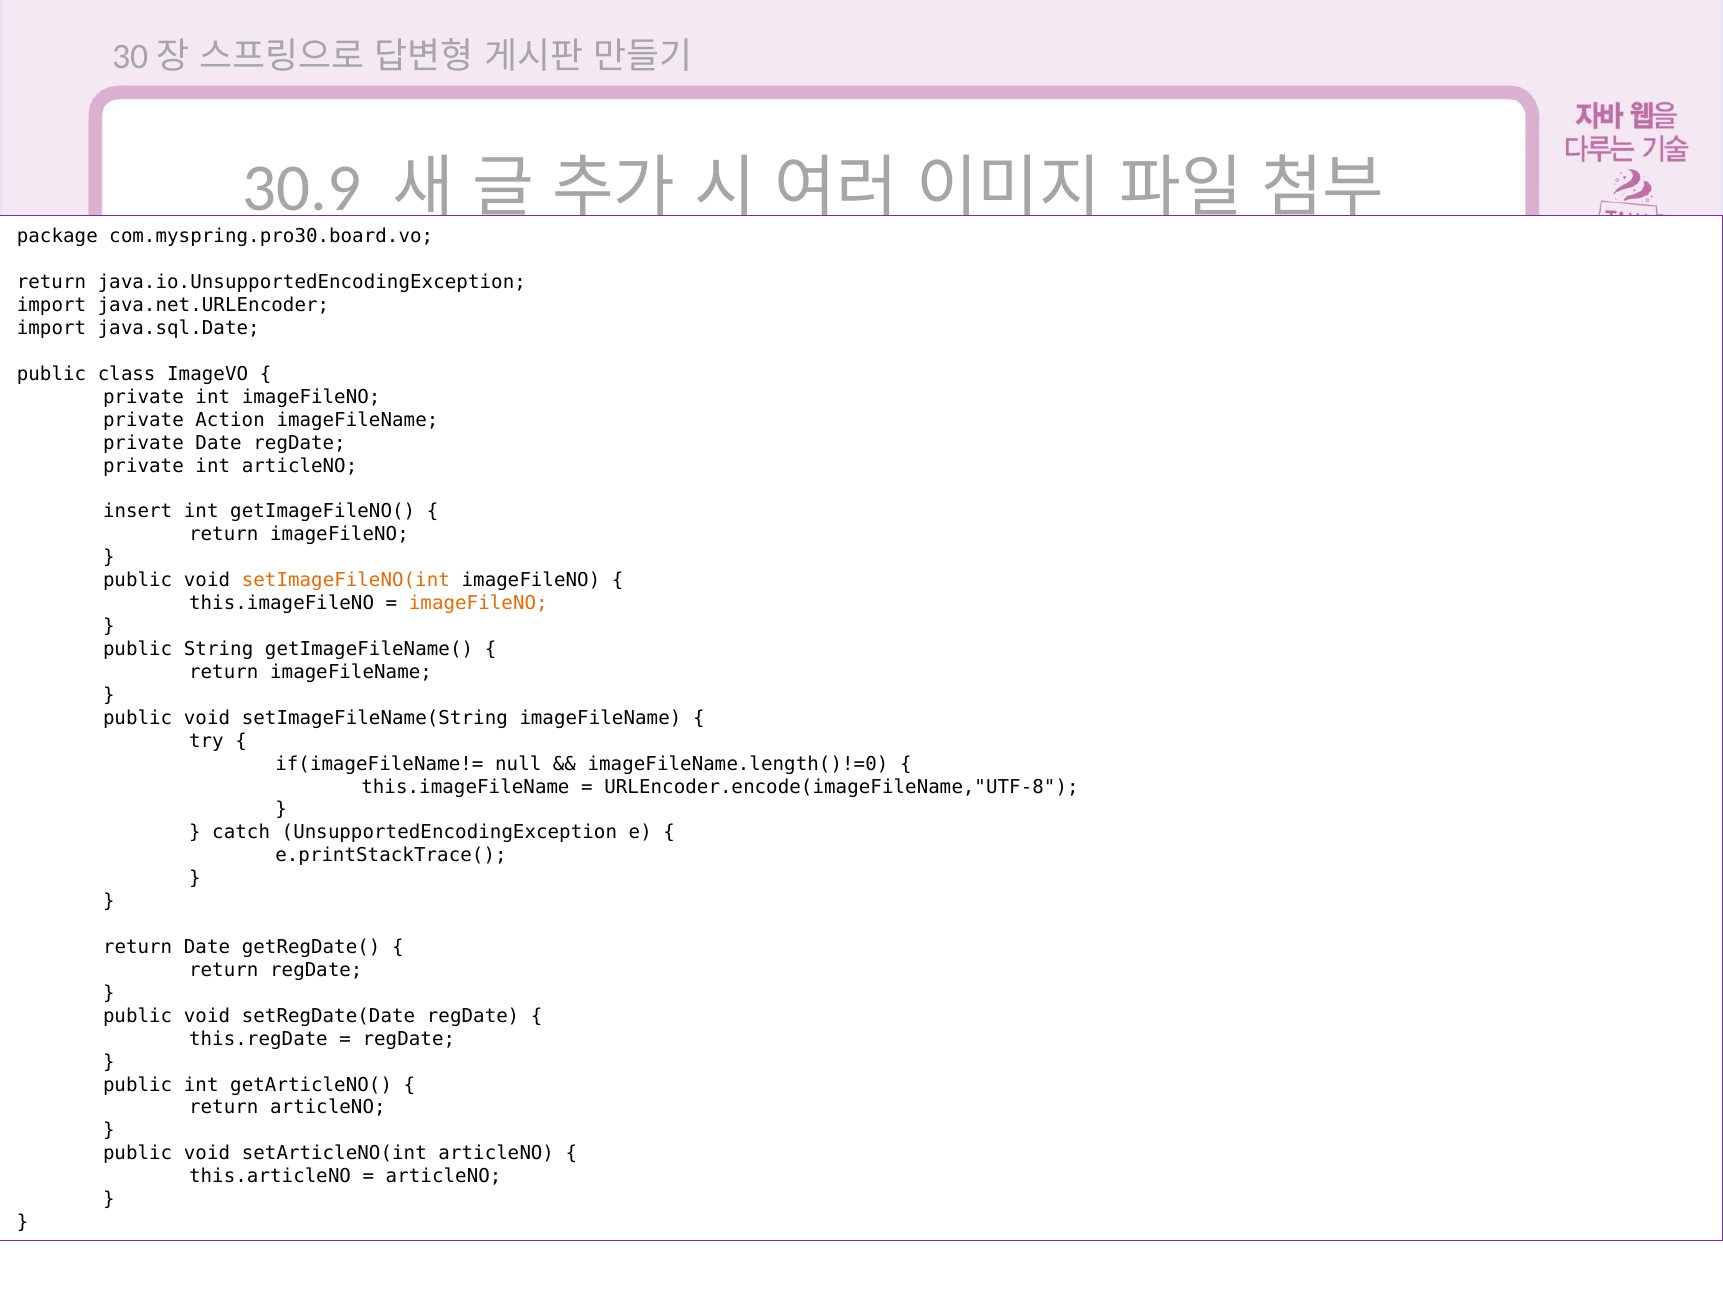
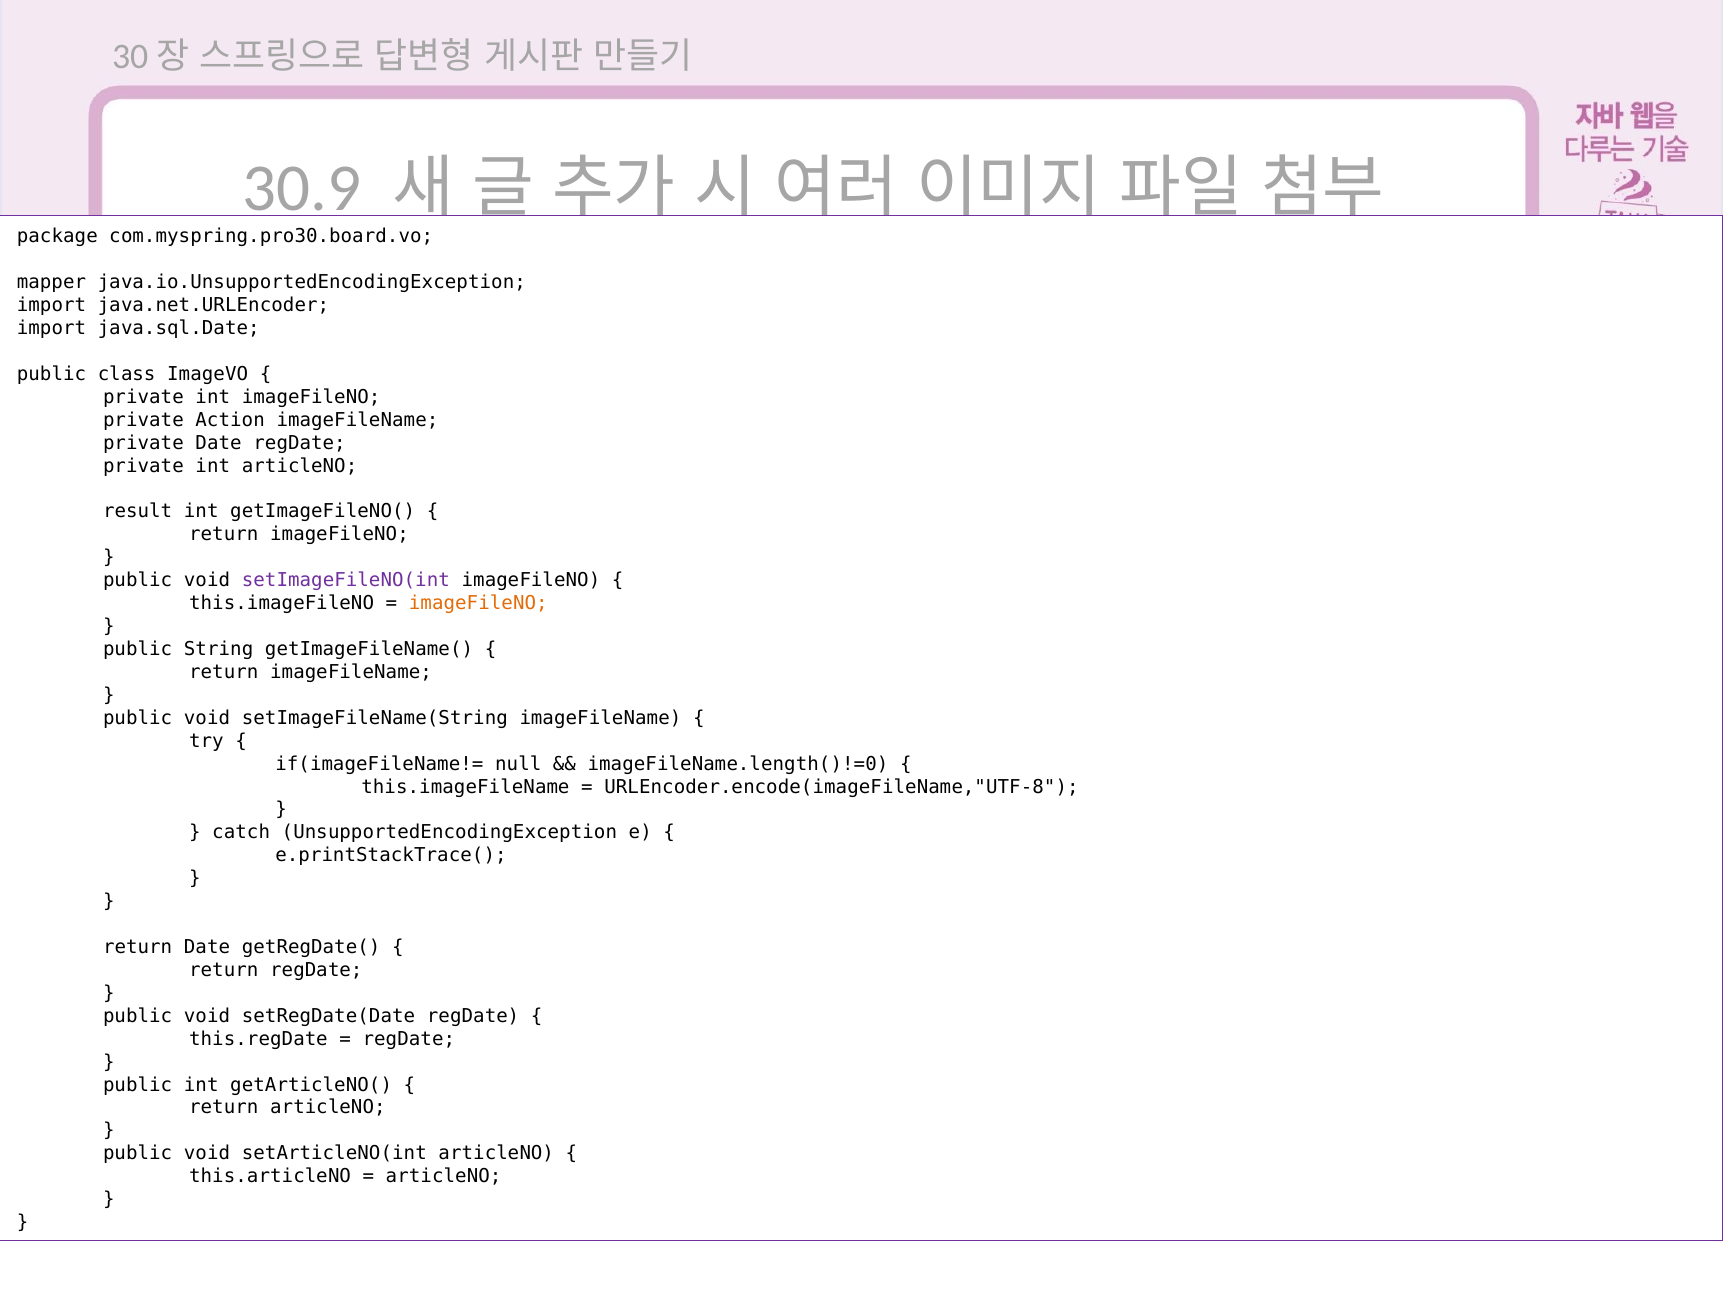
return at (51, 282): return -> mapper
insert: insert -> result
setImageFileNO(int colour: orange -> purple
